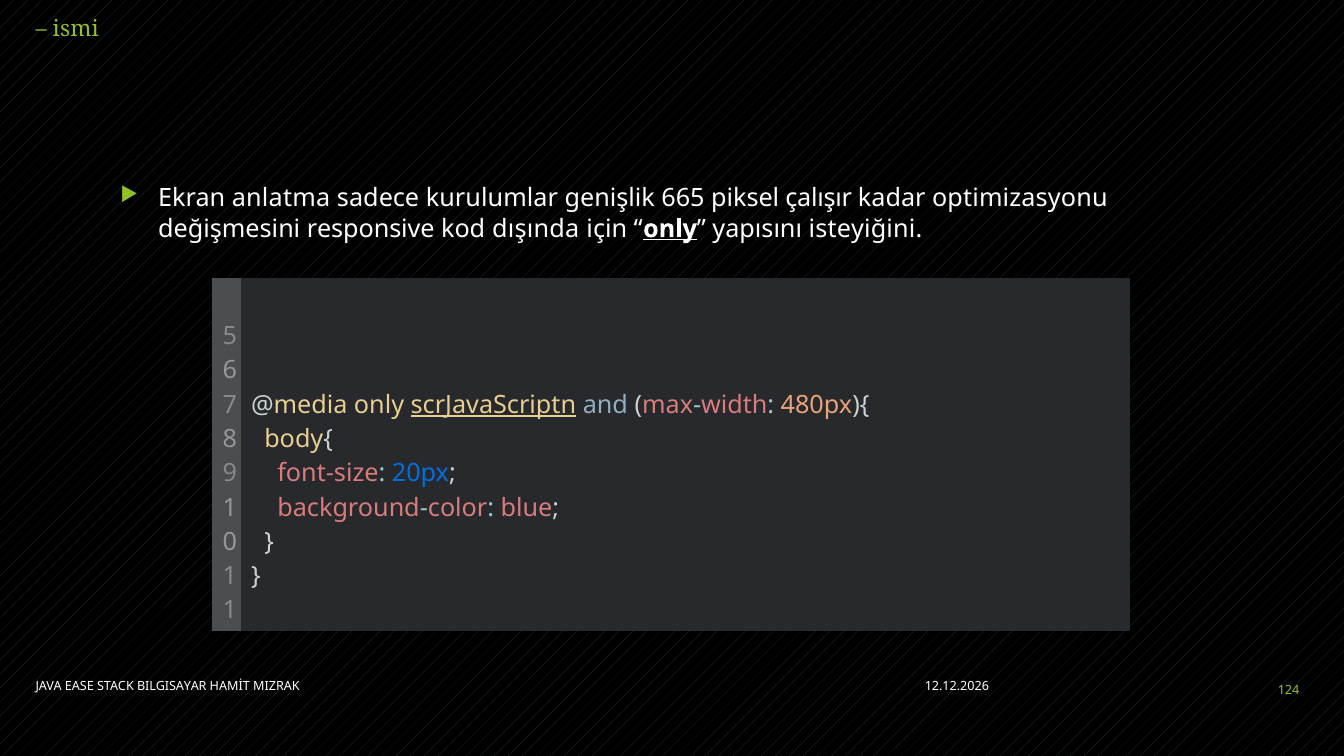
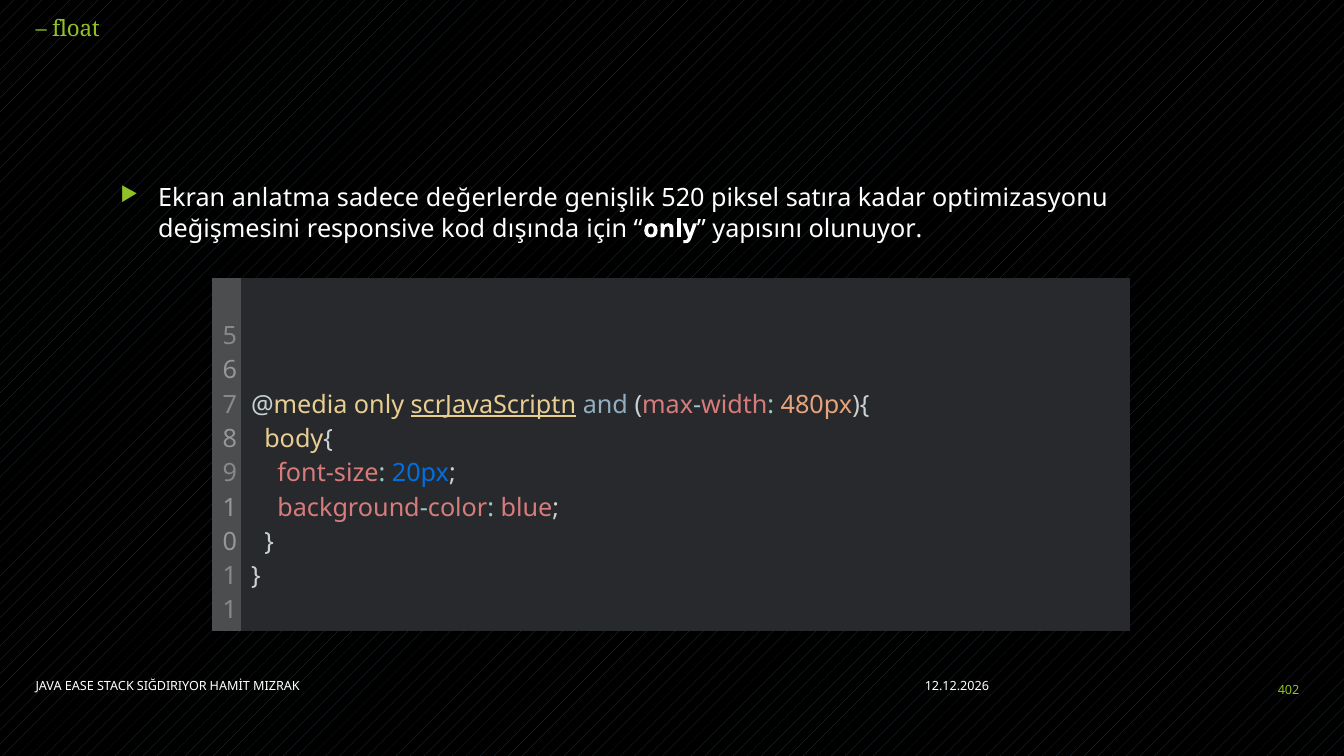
ismi: ismi -> float
kurulumlar: kurulumlar -> değerlerde
665: 665 -> 520
çalışır: çalışır -> satıra
only at (670, 229) underline: present -> none
isteyiğini: isteyiğini -> olunuyor
BILGISAYAR: BILGISAYAR -> SIĞDIRIYOR
124: 124 -> 402
